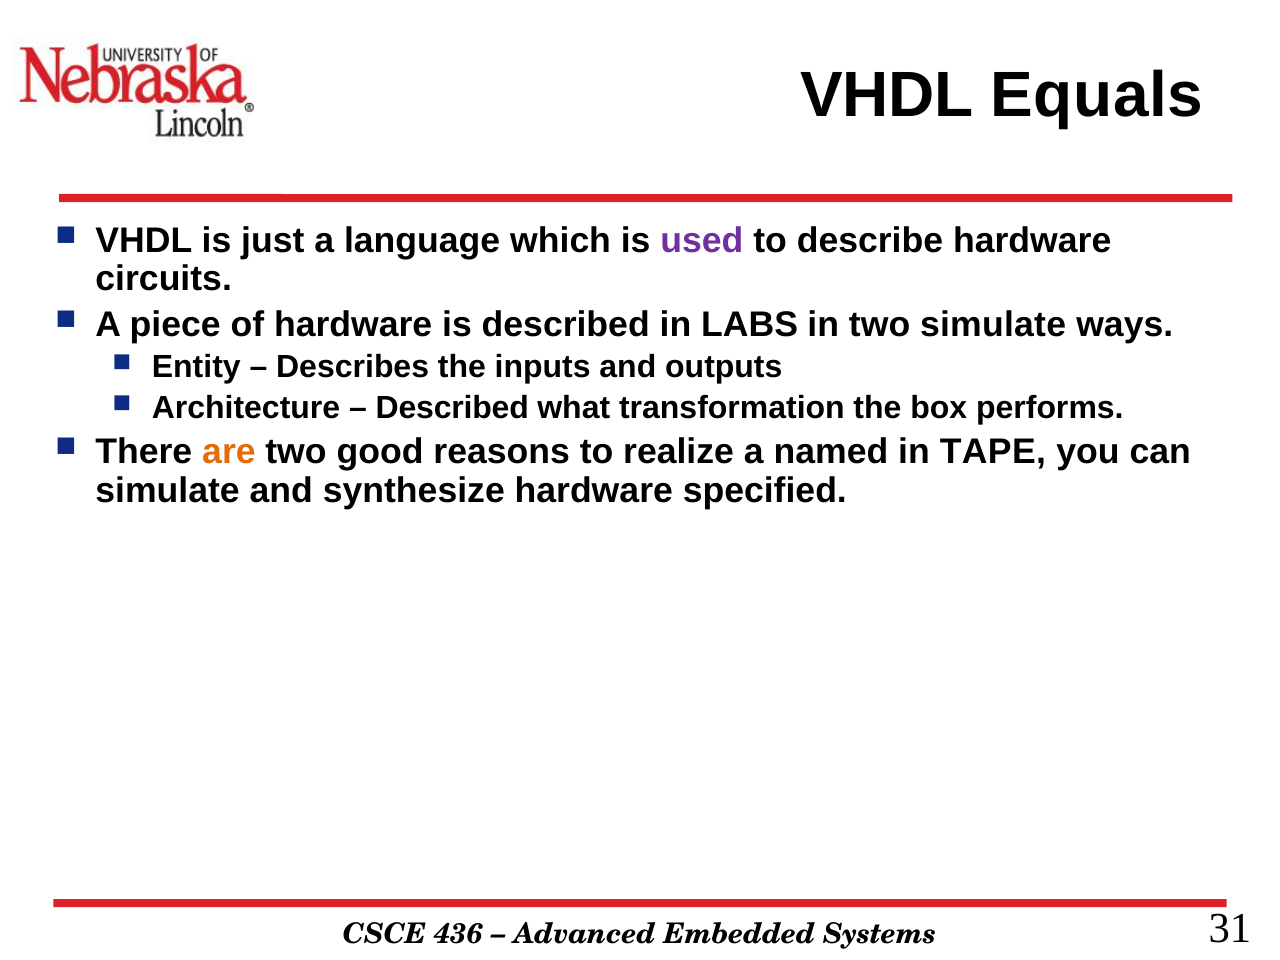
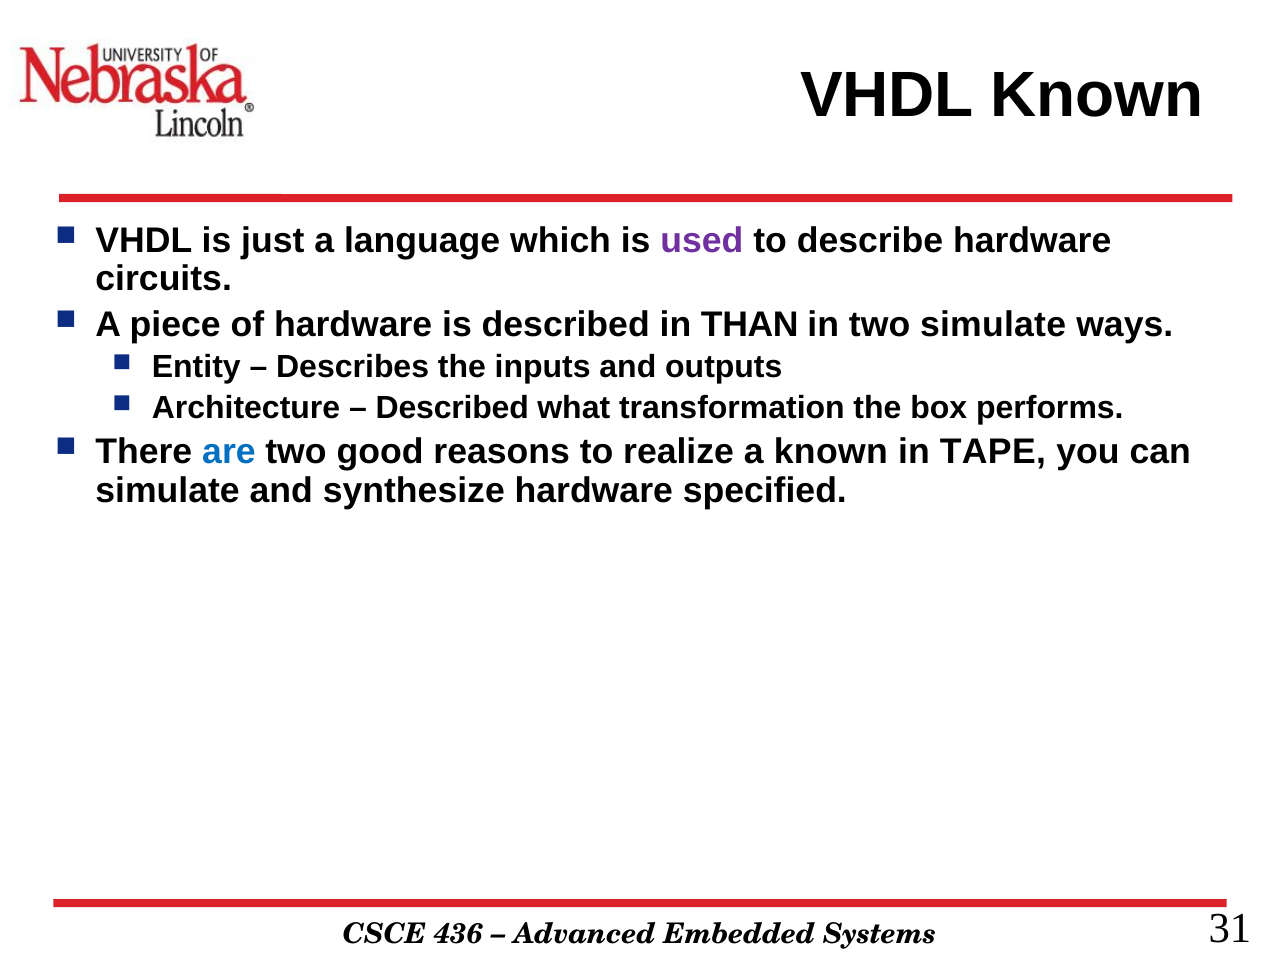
VHDL Equals: Equals -> Known
LABS: LABS -> THAN
are colour: orange -> blue
a named: named -> known
